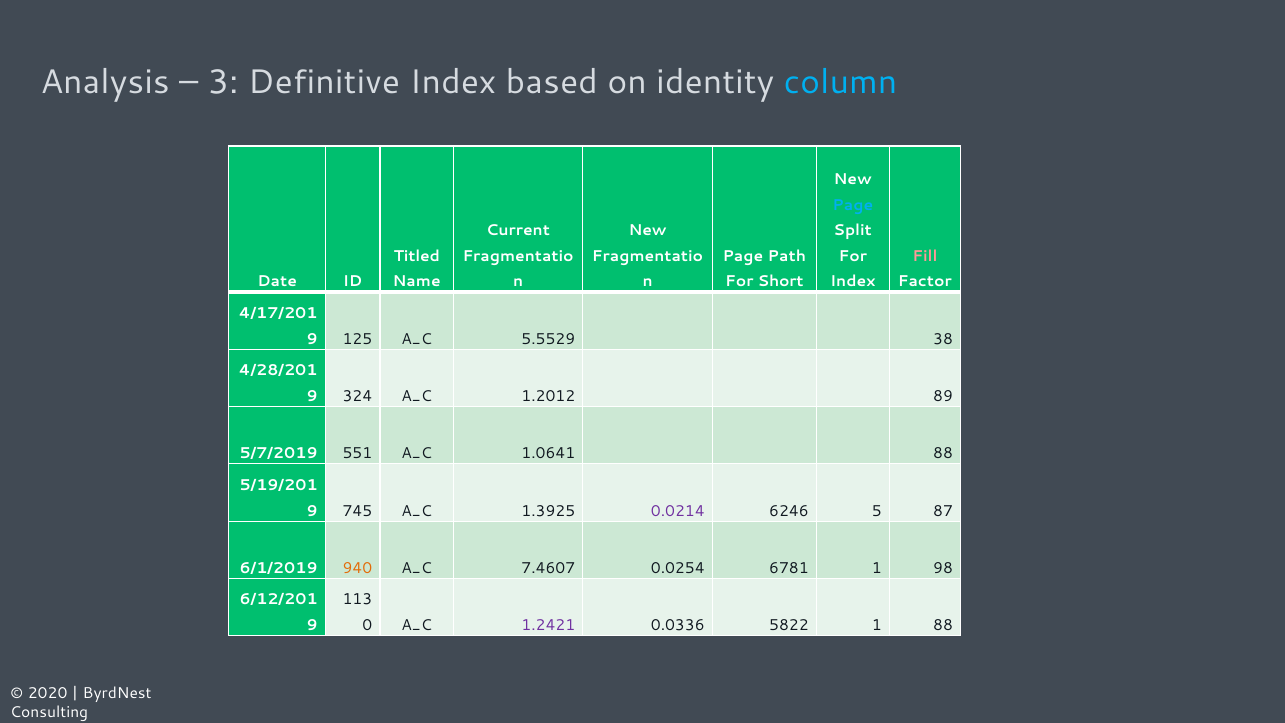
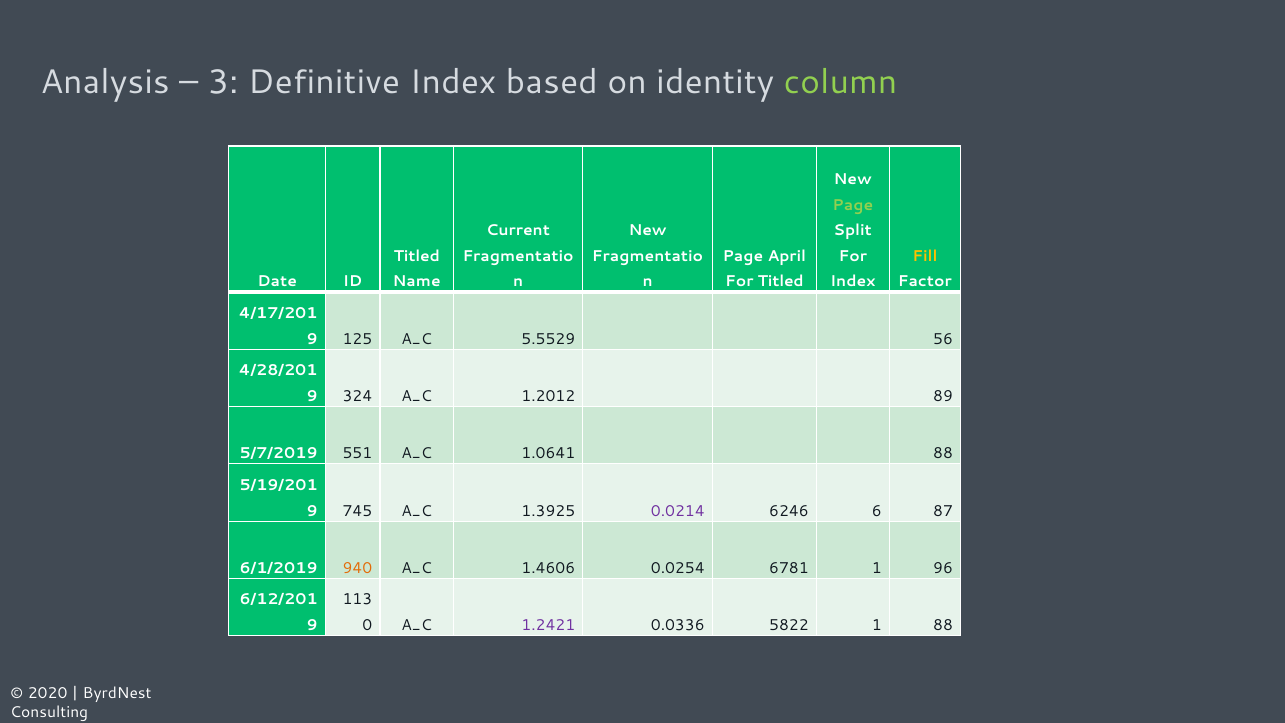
column colour: light blue -> light green
Page at (853, 205) colour: light blue -> light green
Path: Path -> April
Fill colour: pink -> yellow
For Short: Short -> Titled
38: 38 -> 56
5: 5 -> 6
7.4607: 7.4607 -> 1.4606
98: 98 -> 96
